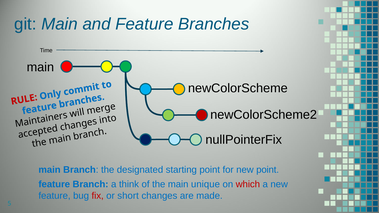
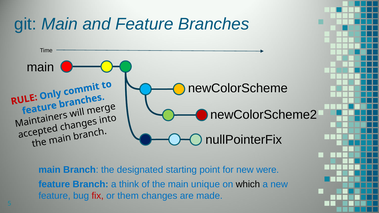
new point: point -> were
which colour: red -> black
short: short -> them
